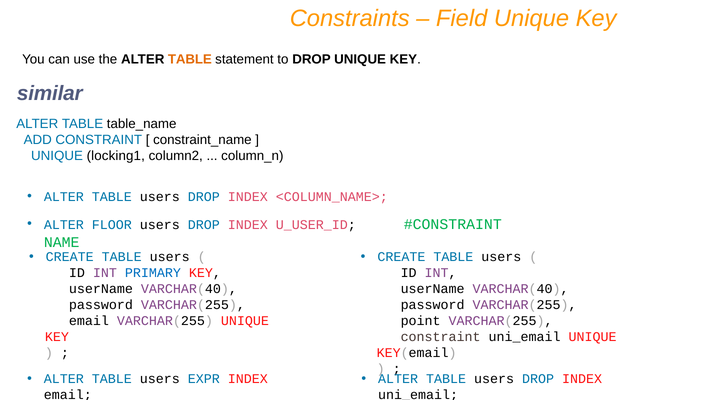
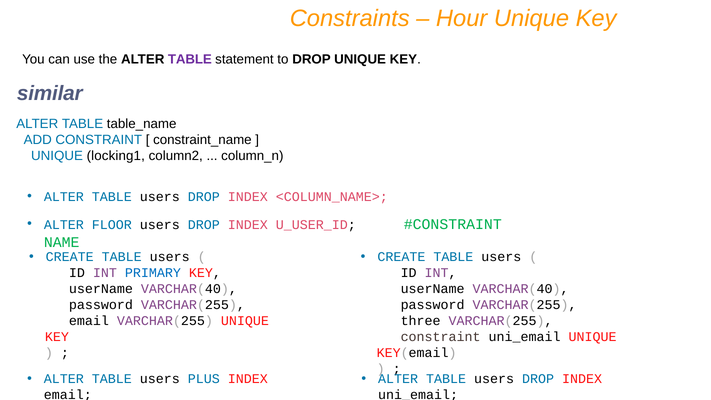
Field: Field -> Hour
TABLE at (190, 59) colour: orange -> purple
point: point -> three
EXPR: EXPR -> PLUS
